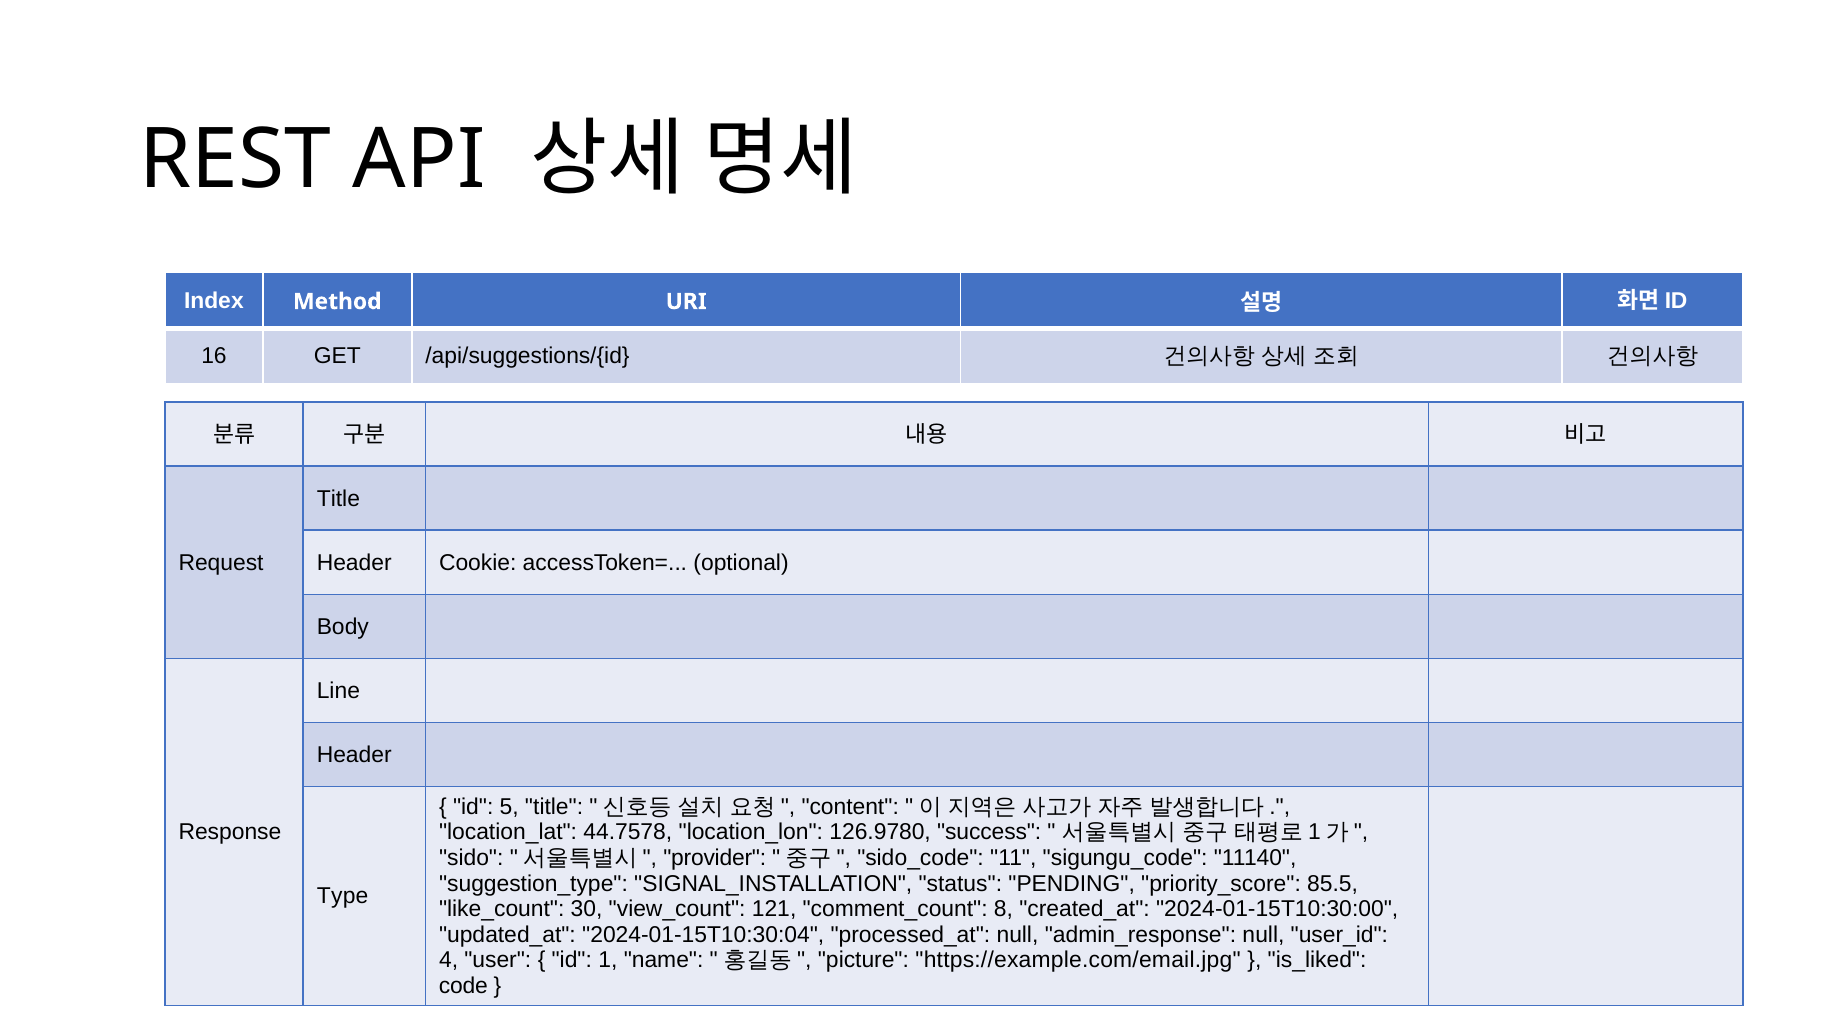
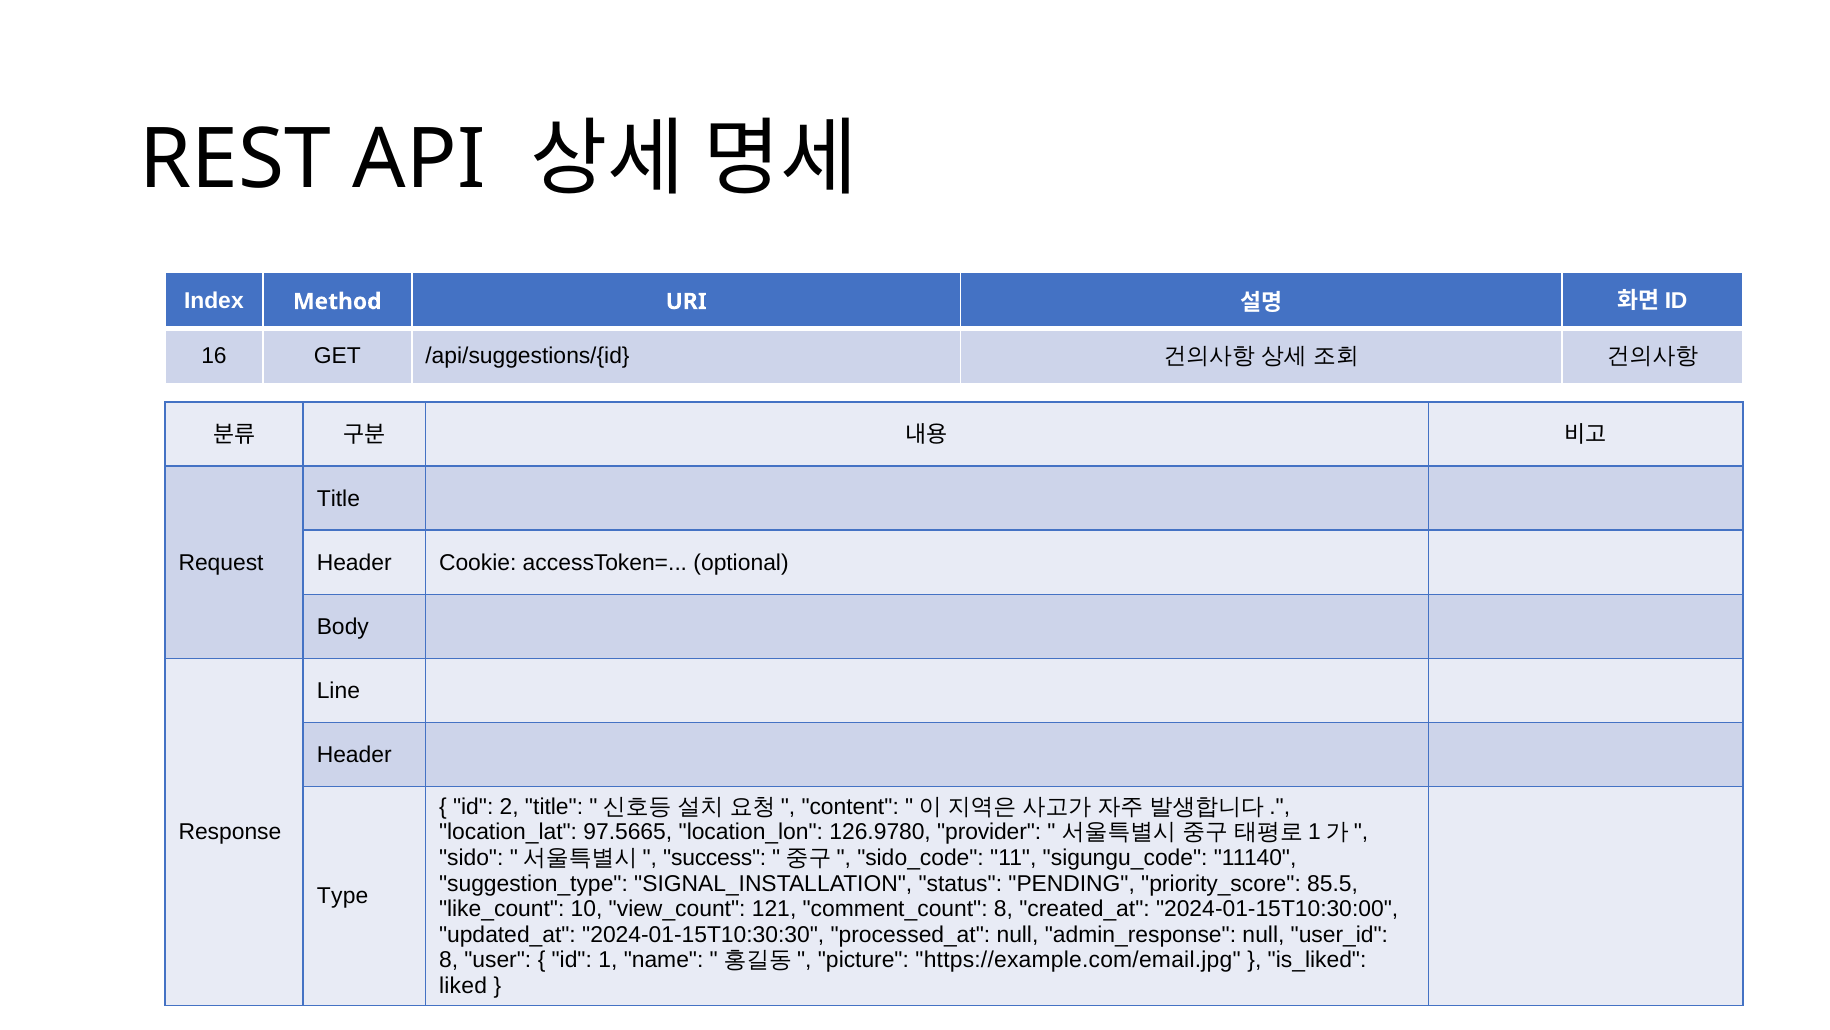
5: 5 -> 2
44.7578: 44.7578 -> 97.5665
success: success -> provider
provider: provider -> success
30: 30 -> 10
2024-01-15T10:30:04: 2024-01-15T10:30:04 -> 2024-01-15T10:30:30
4 at (449, 960): 4 -> 8
code: code -> liked
